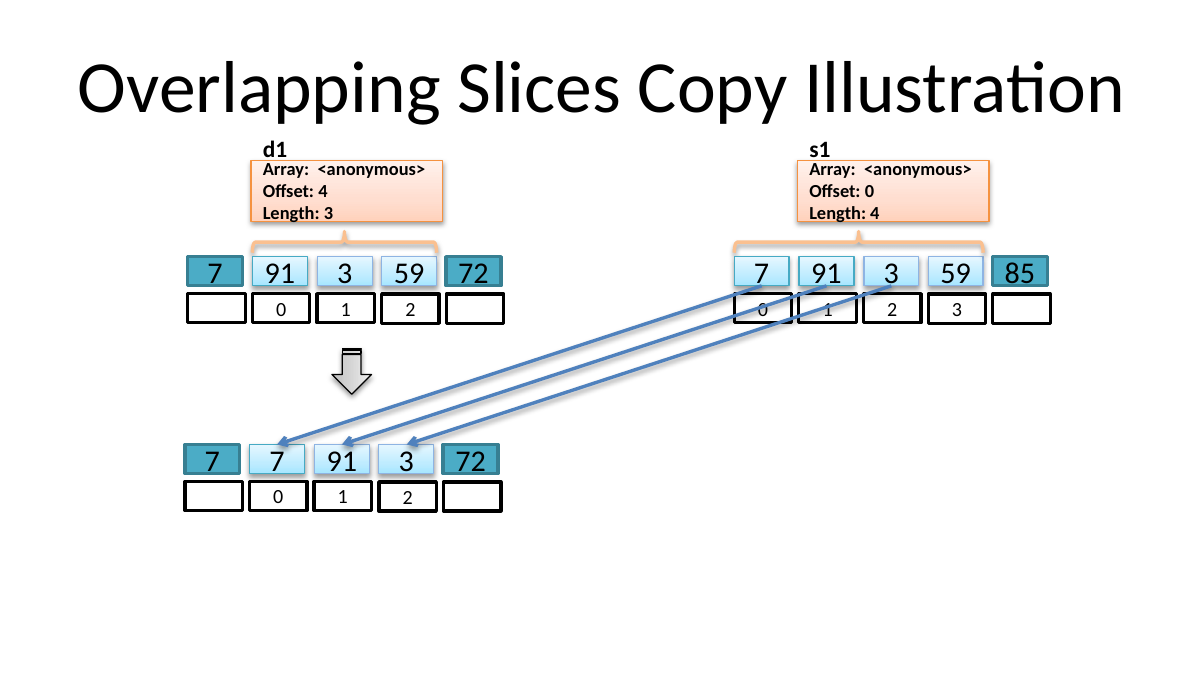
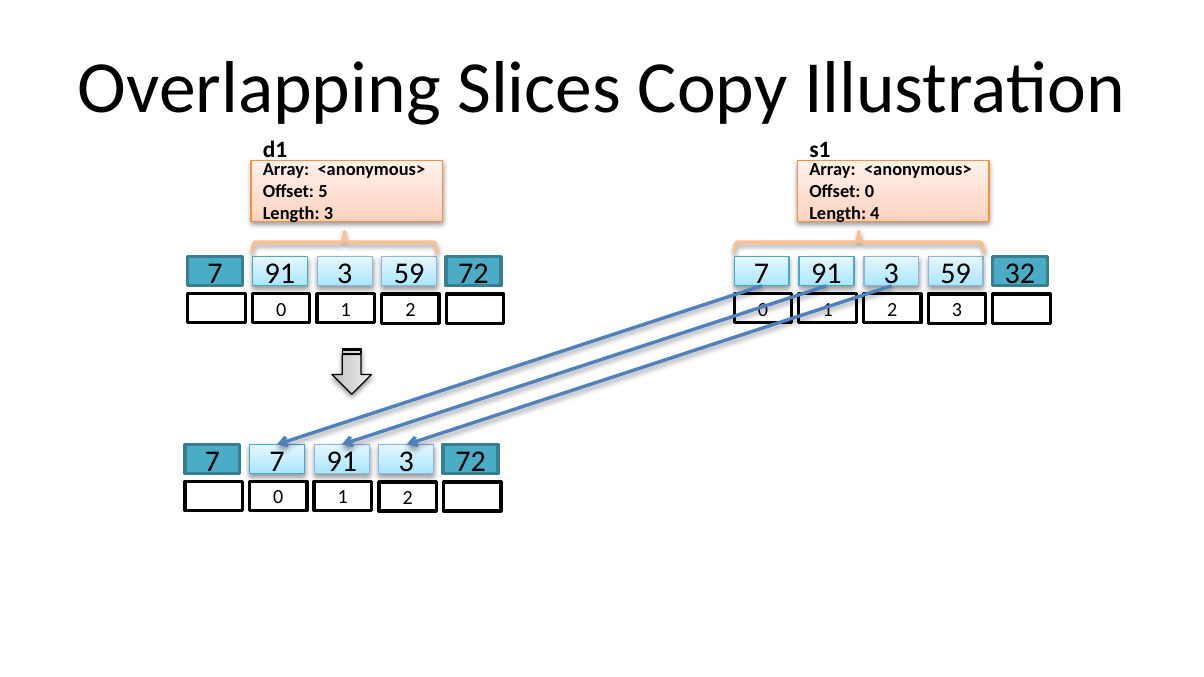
Offset 4: 4 -> 5
85: 85 -> 32
